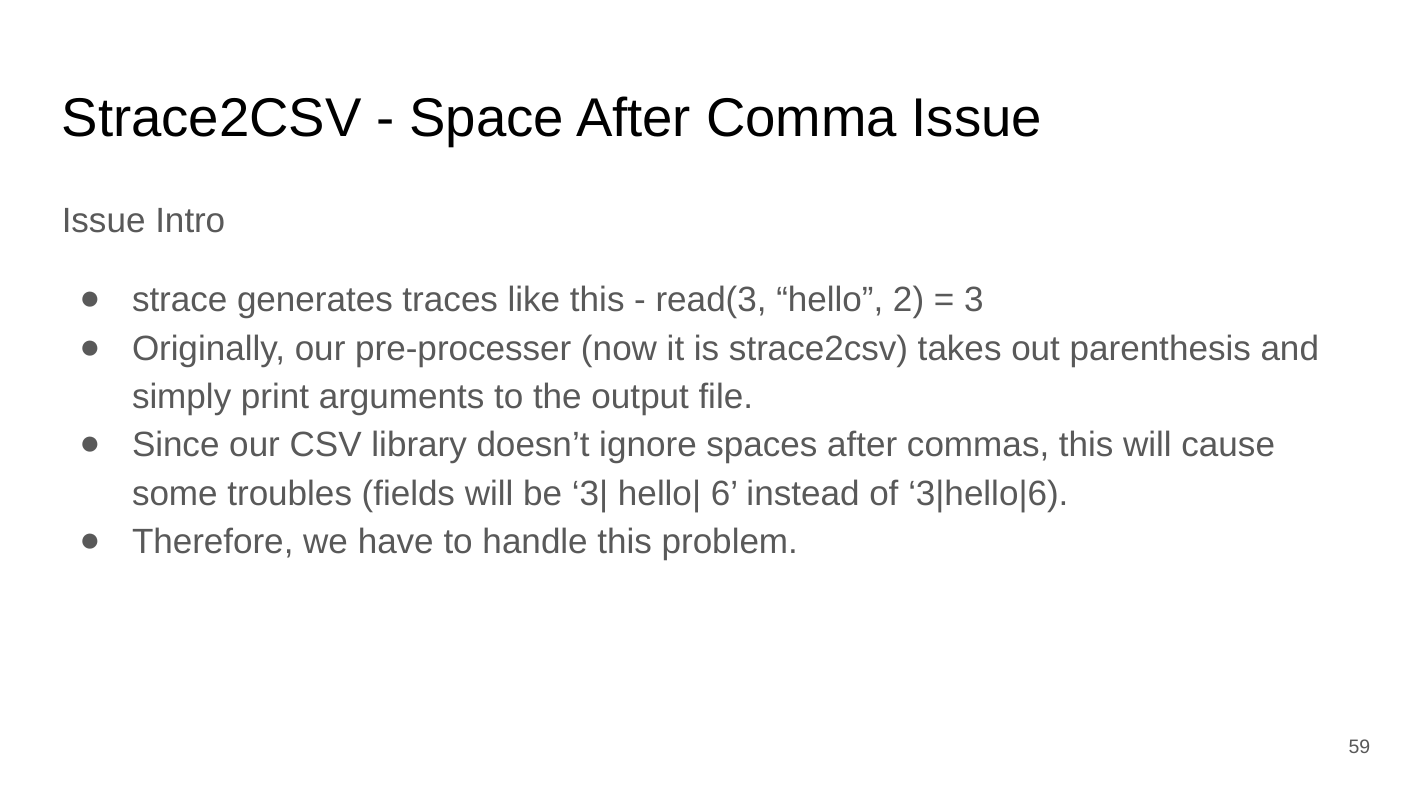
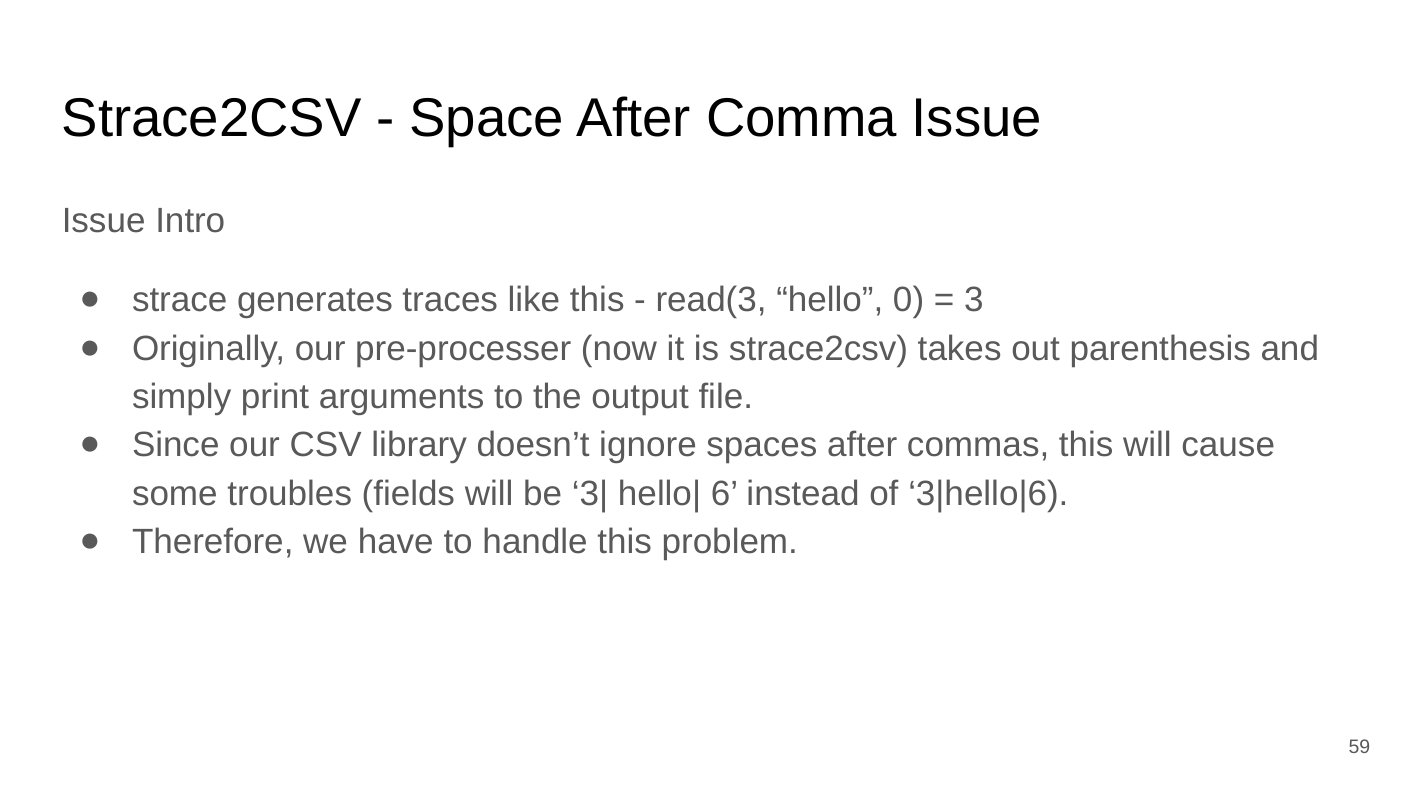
2: 2 -> 0
